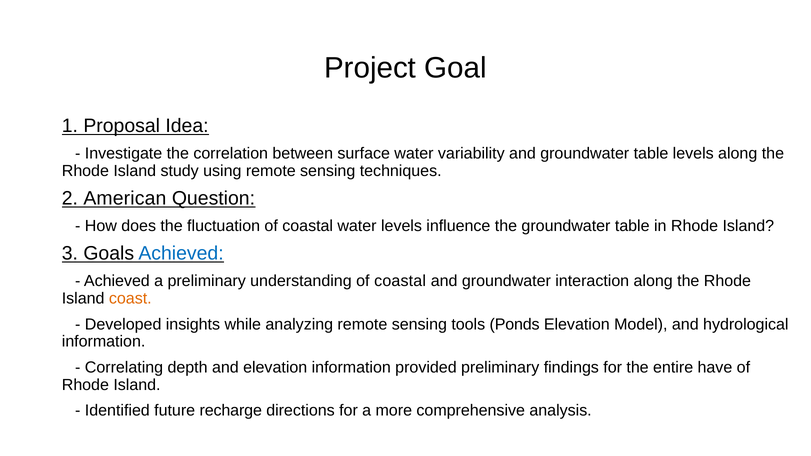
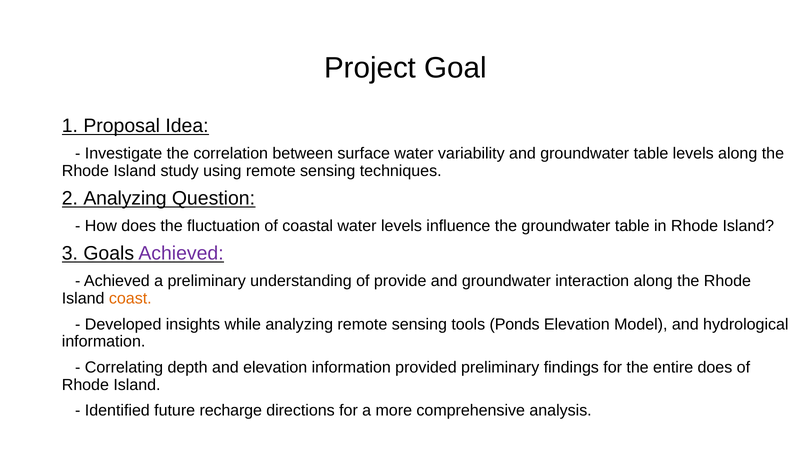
2 American: American -> Analyzing
Achieved at (181, 254) colour: blue -> purple
understanding of coastal: coastal -> provide
entire have: have -> does
